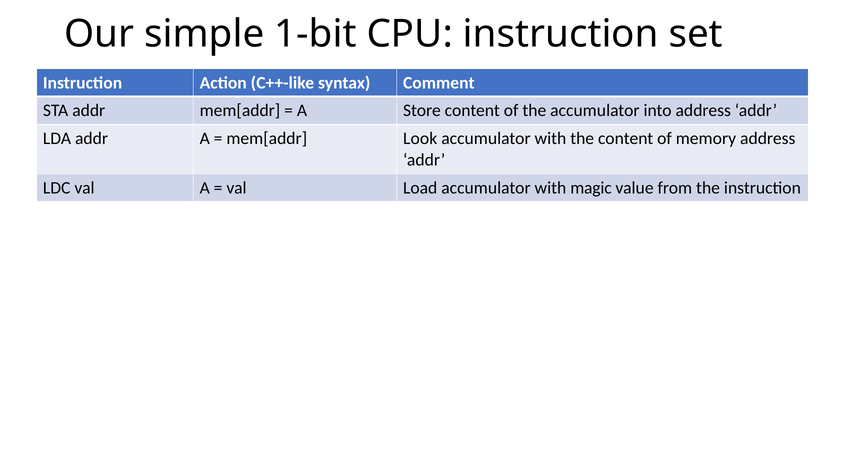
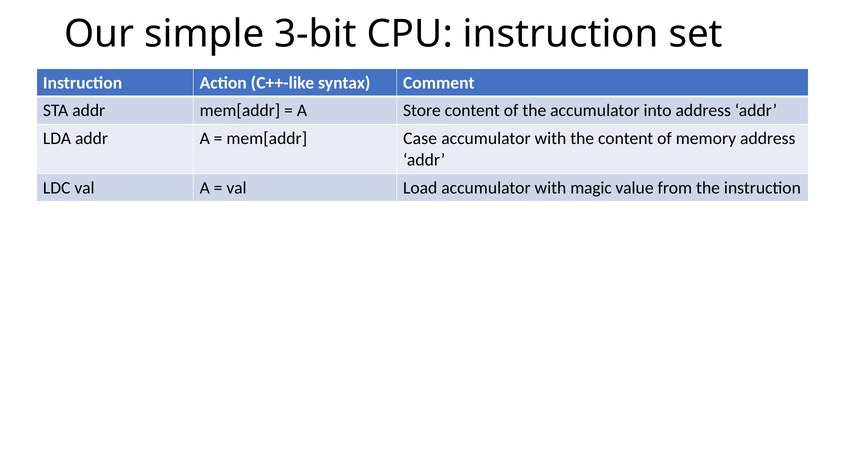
1-bit: 1-bit -> 3-bit
Look: Look -> Case
